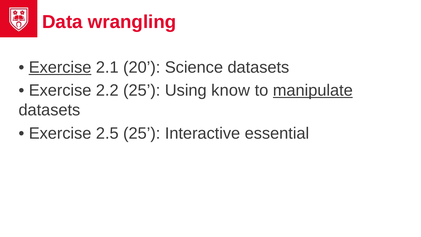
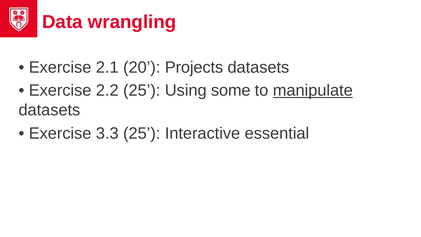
Exercise at (60, 67) underline: present -> none
Science: Science -> Projects
know: know -> some
2.5: 2.5 -> 3.3
